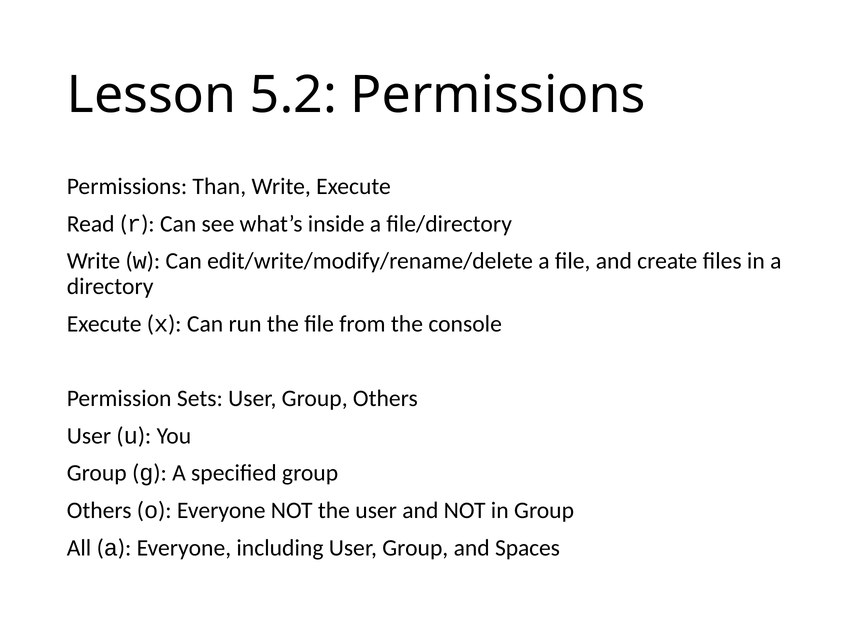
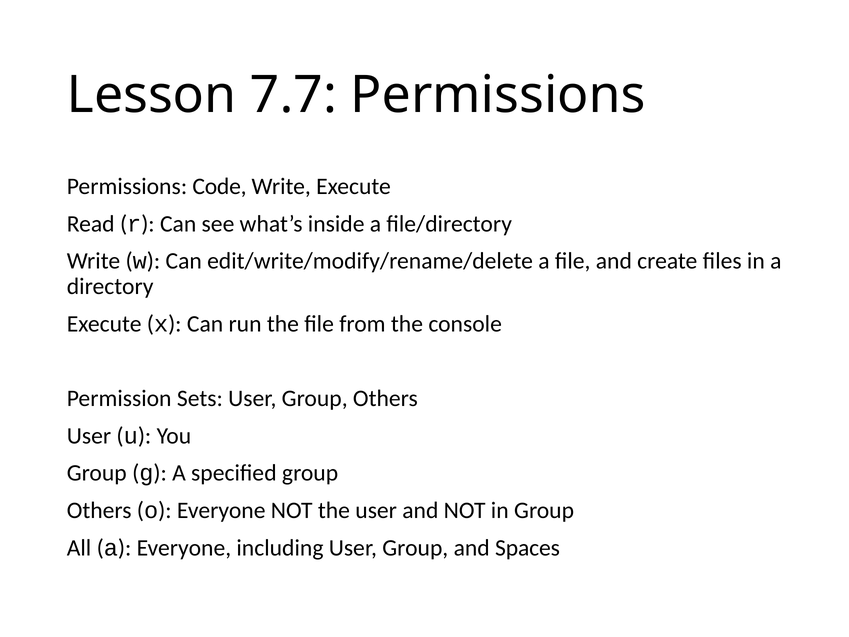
5.2: 5.2 -> 7.7
Than: Than -> Code
